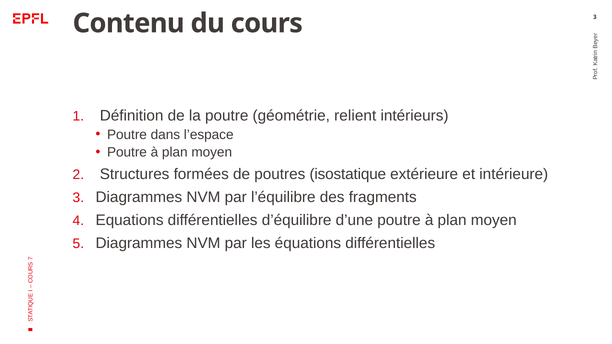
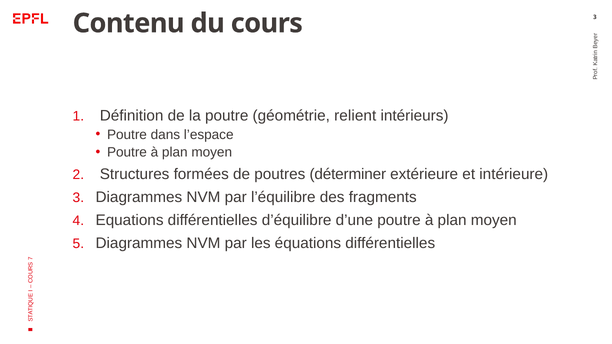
isostatique: isostatique -> déterminer
